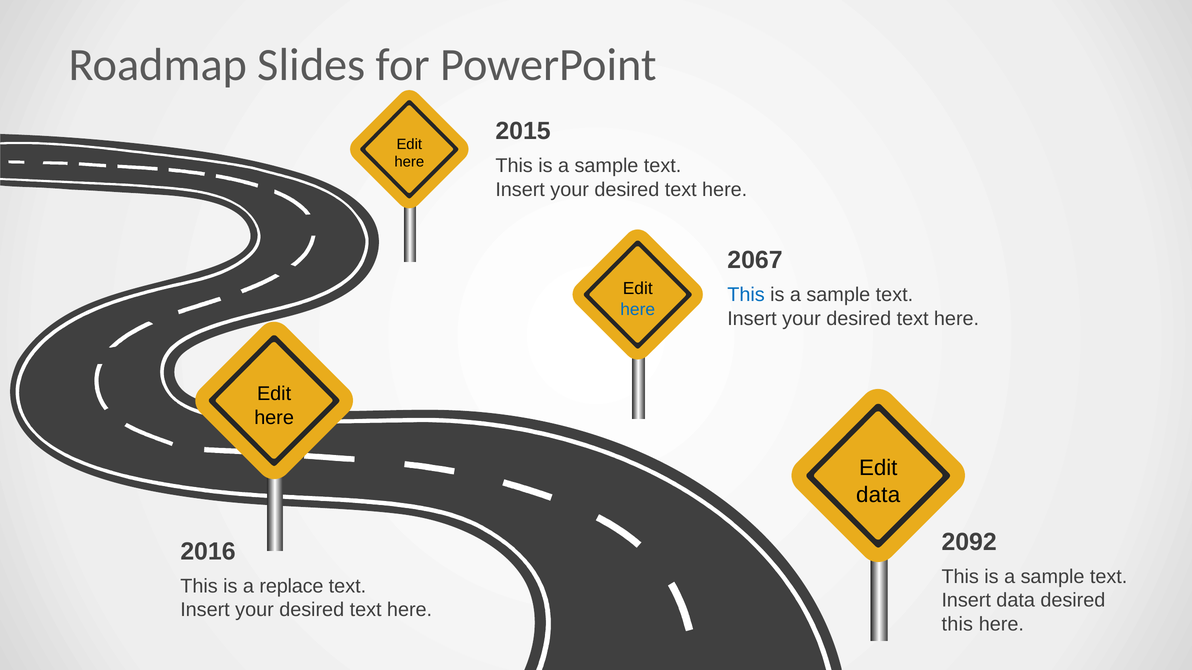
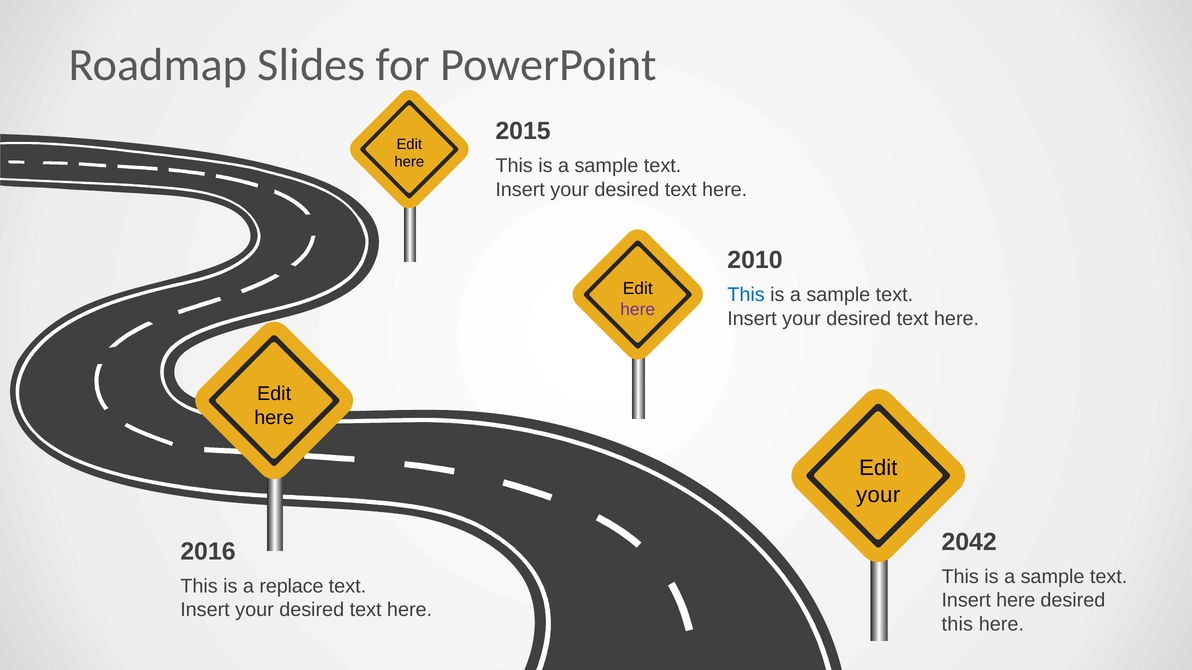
2067: 2067 -> 2010
here at (638, 310) colour: blue -> purple
data at (878, 495): data -> your
2092: 2092 -> 2042
Insert data: data -> here
